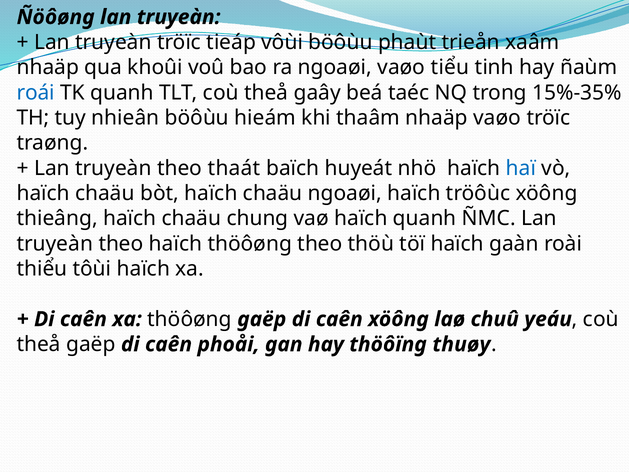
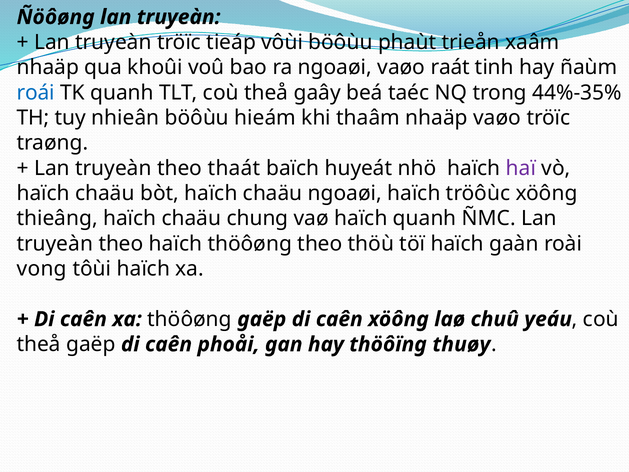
tiểu: tiểu -> raát
15%-35%: 15%-35% -> 44%-35%
haï colour: blue -> purple
thiểu: thiểu -> vong
